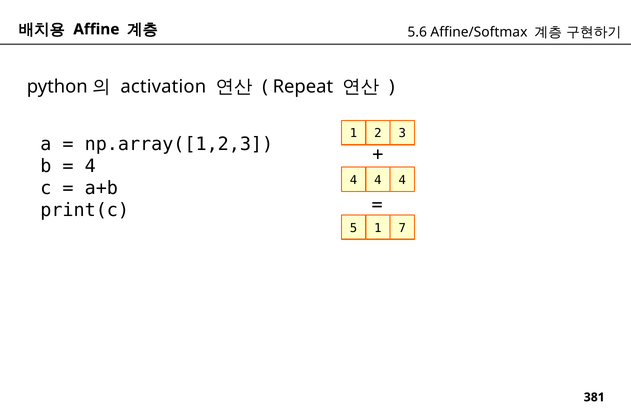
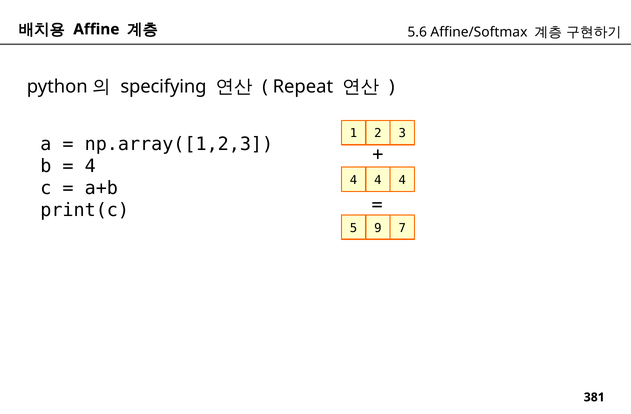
activation: activation -> specifying
5 1: 1 -> 9
